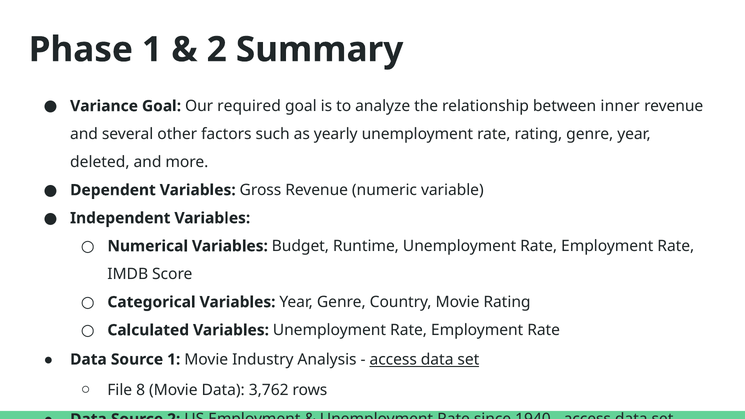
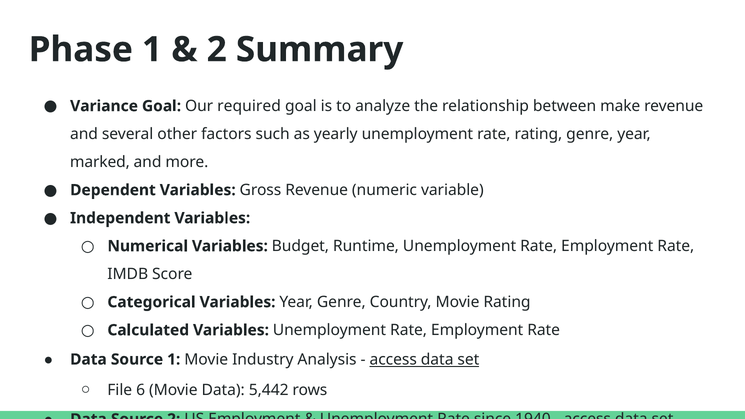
inner: inner -> make
deleted: deleted -> marked
8: 8 -> 6
3,762: 3,762 -> 5,442
